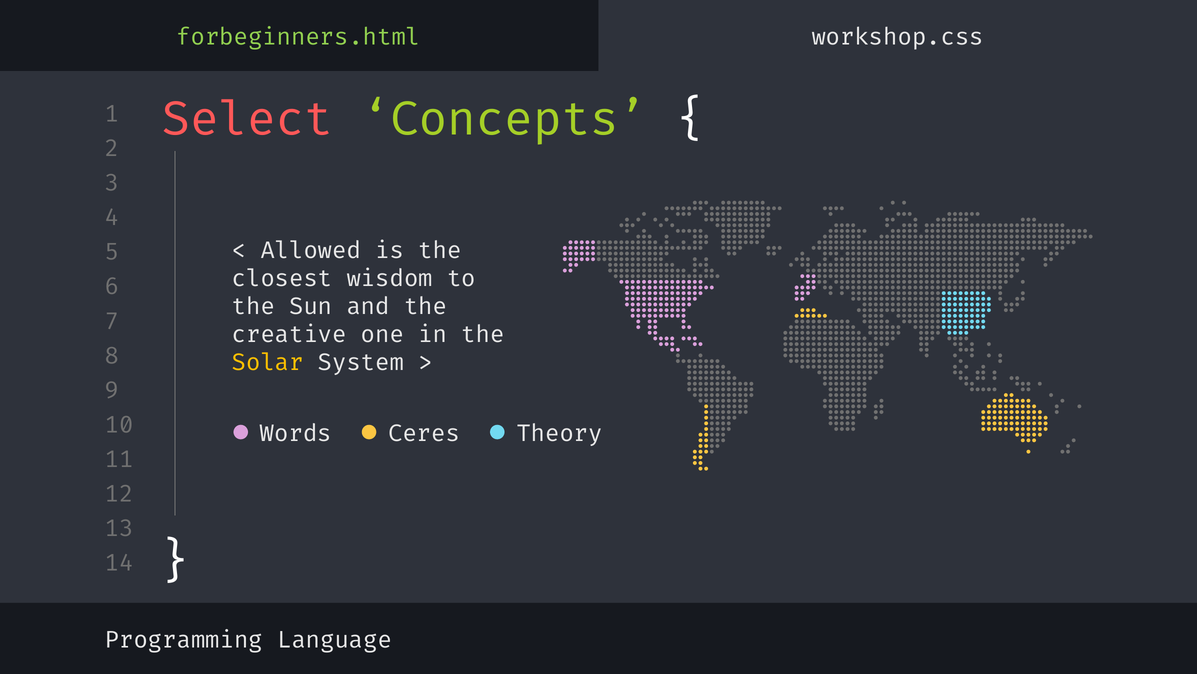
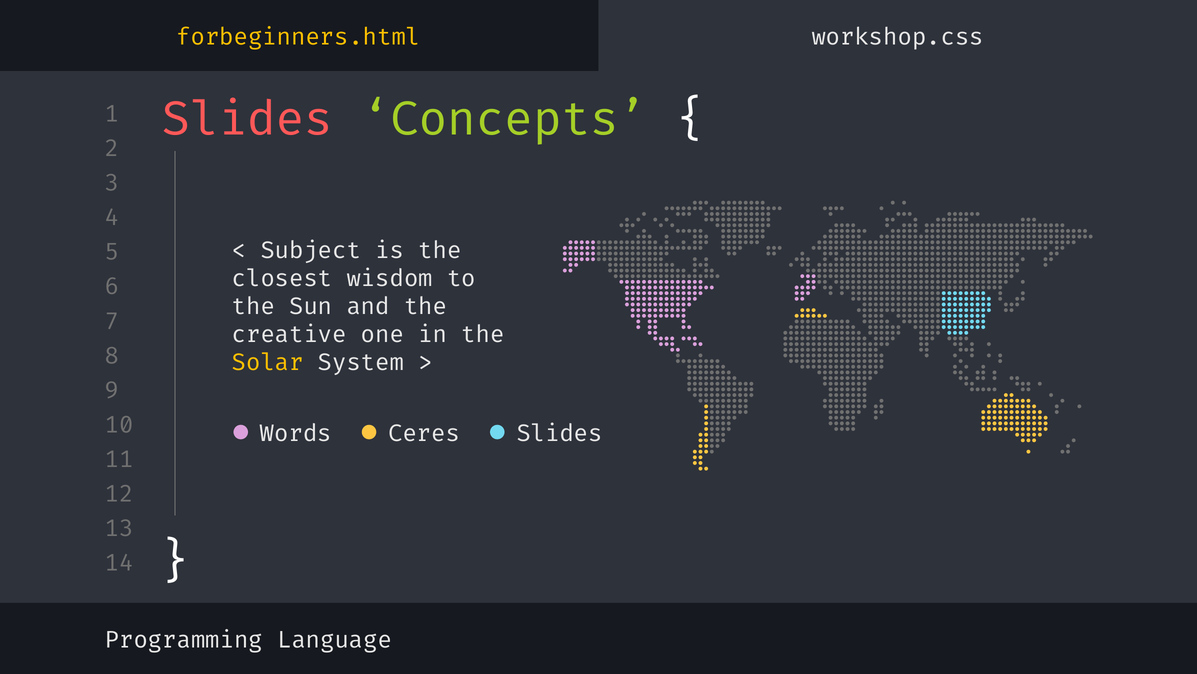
forbeginners.html colour: light green -> yellow
Select at (247, 119): Select -> Slides
Allowed: Allowed -> Subject
Ceres Theory: Theory -> Slides
